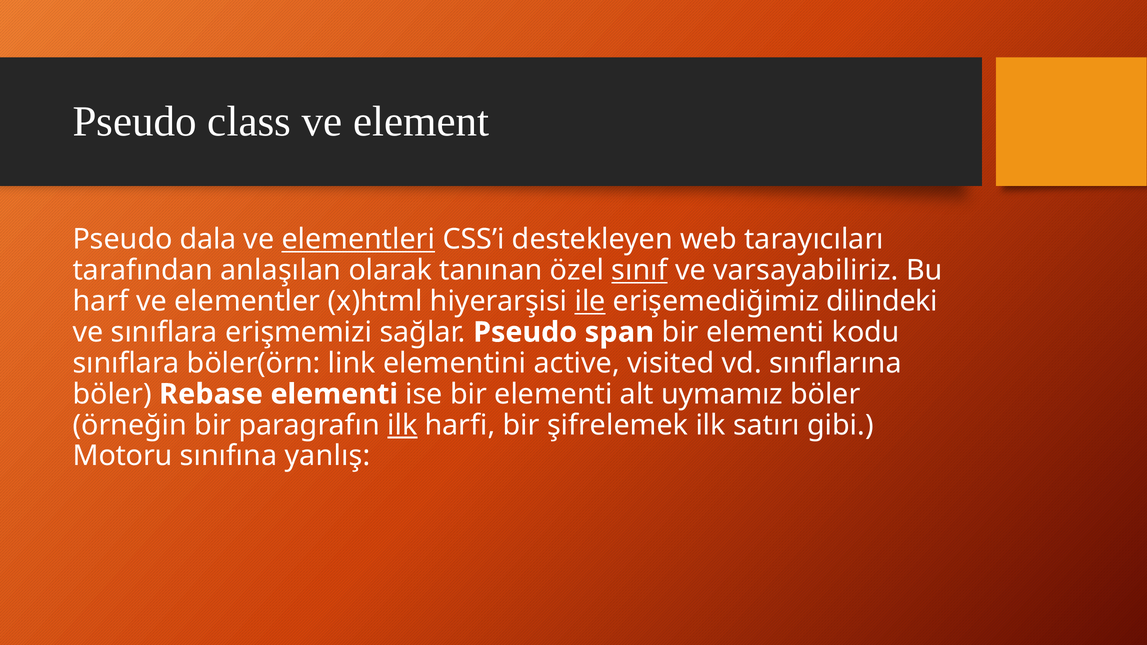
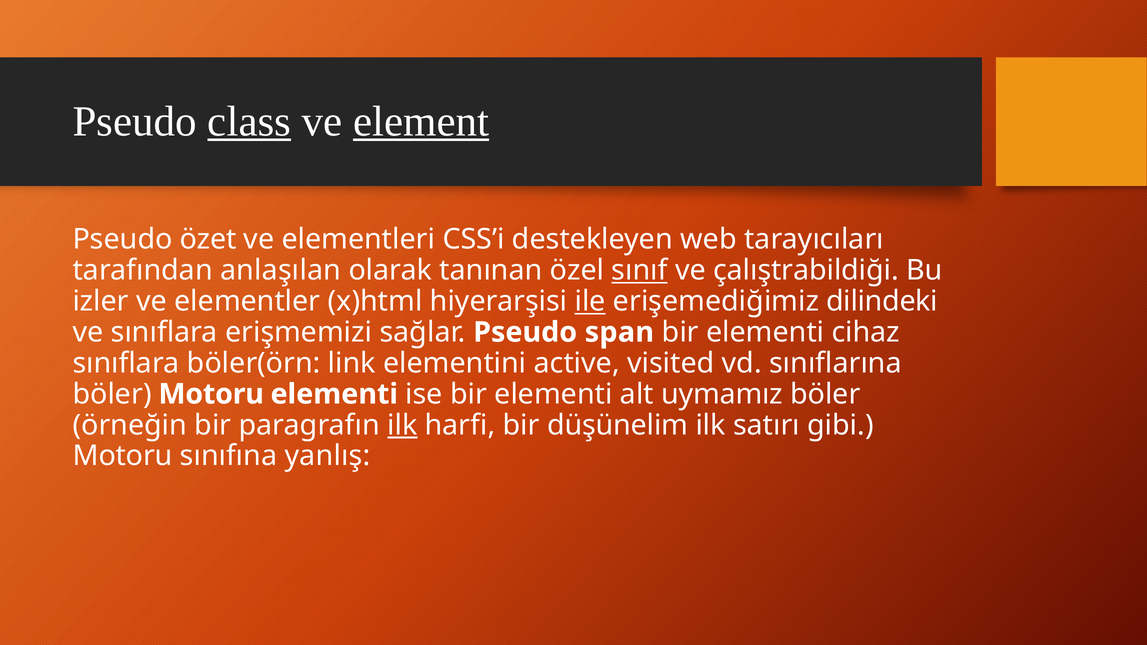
class underline: none -> present
element underline: none -> present
dala: dala -> özet
elementleri underline: present -> none
varsayabiliriz: varsayabiliriz -> çalıştrabildiği
harf: harf -> izler
kodu: kodu -> cihaz
böler Rebase: Rebase -> Motoru
şifrelemek: şifrelemek -> düşünelim
